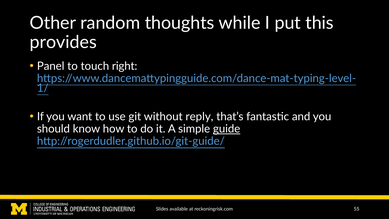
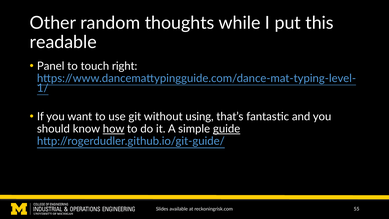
provides: provides -> readable
reply: reply -> using
how underline: none -> present
